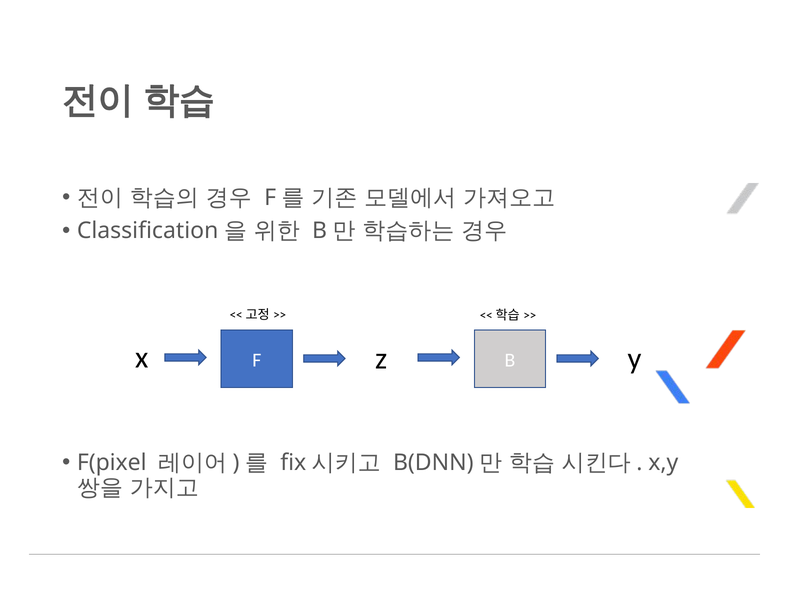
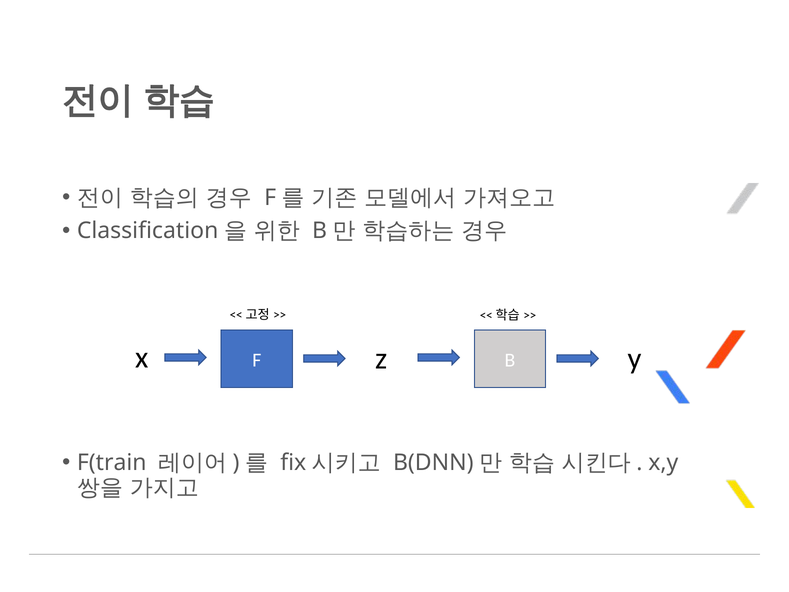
F(pixel: F(pixel -> F(train
